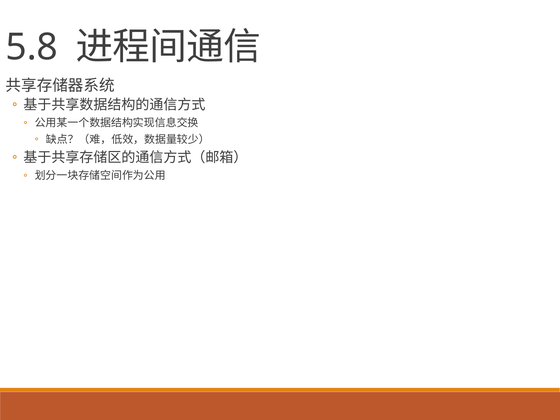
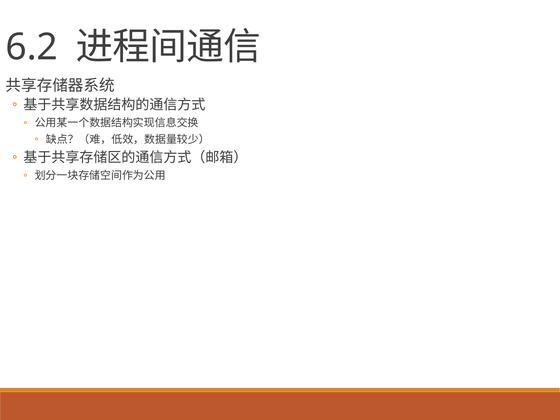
5.8: 5.8 -> 6.2
